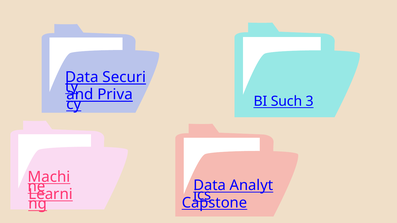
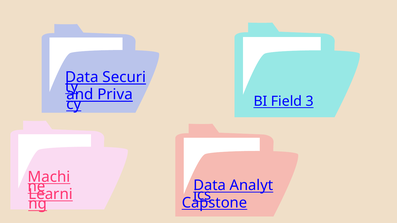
Such: Such -> Field
